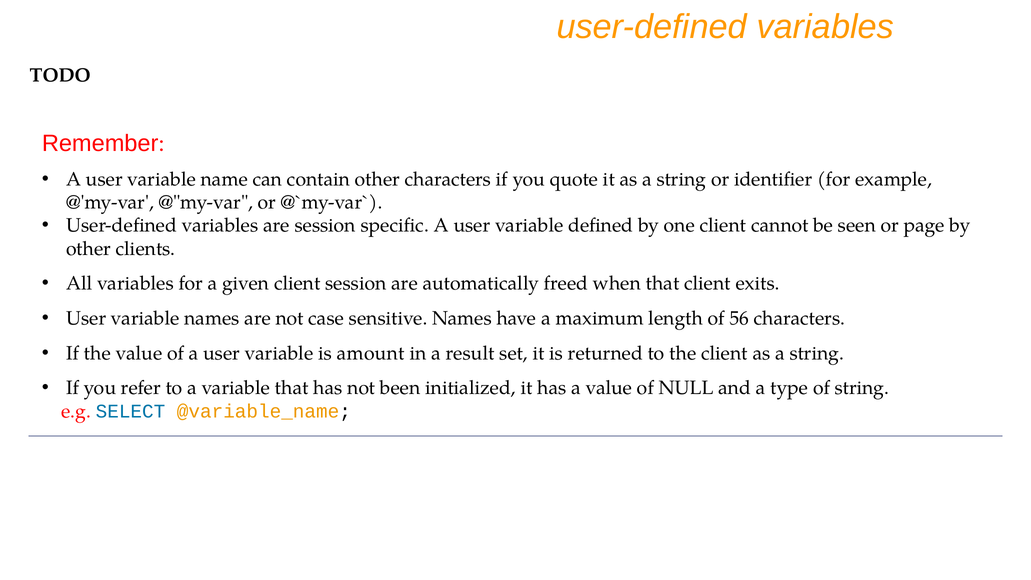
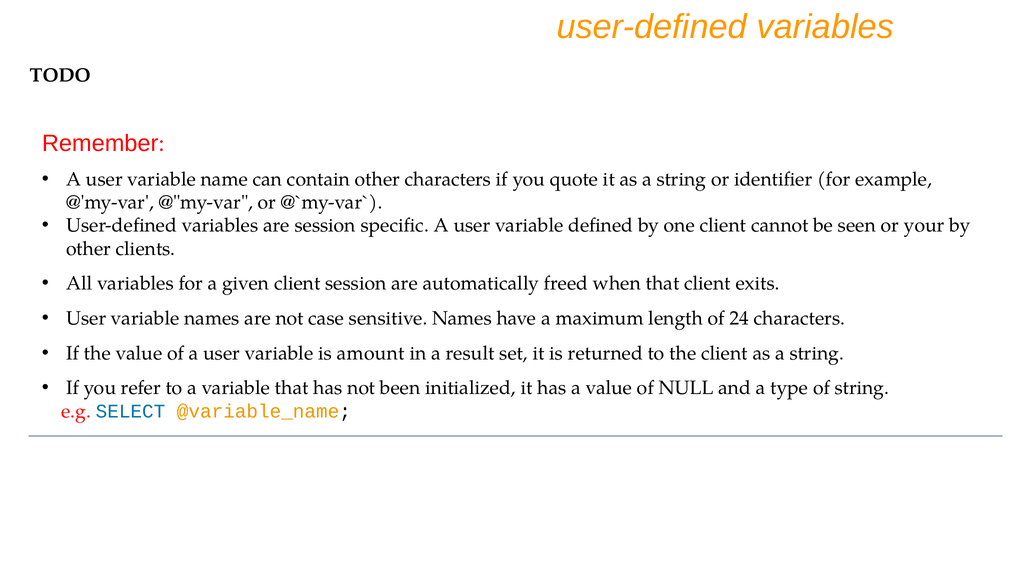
page: page -> your
56: 56 -> 24
